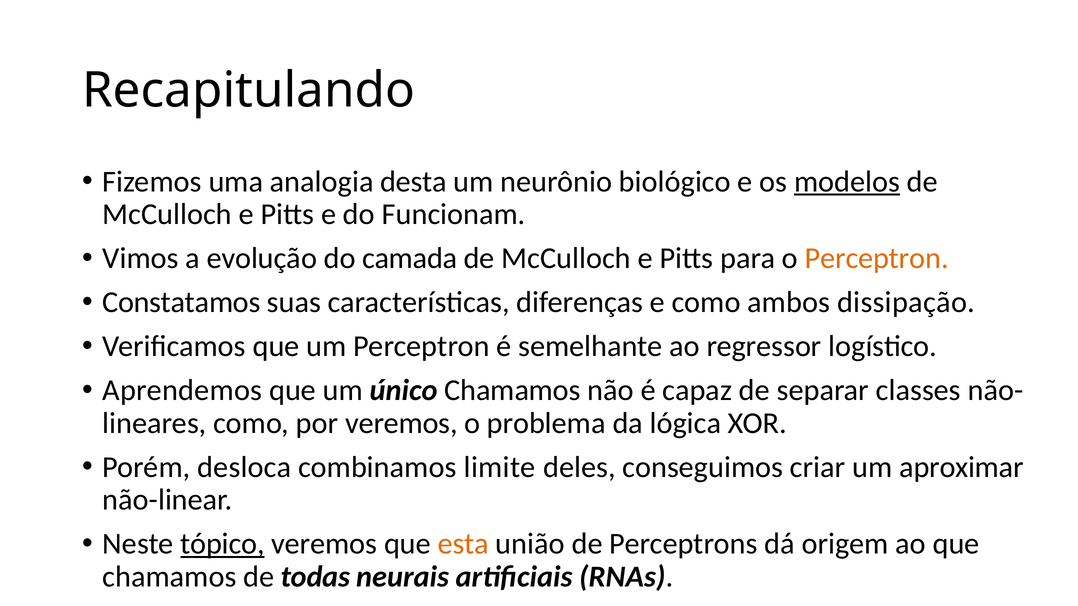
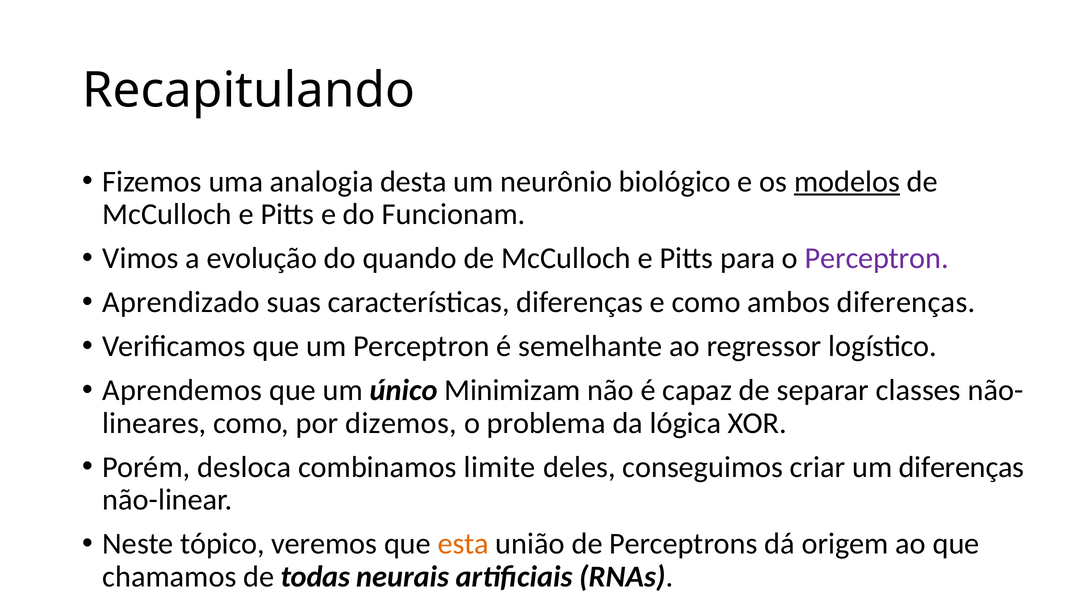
camada: camada -> quando
Perceptron at (877, 258) colour: orange -> purple
Constatamos: Constatamos -> Aprendizado
ambos dissipação: dissipação -> diferenças
único Chamamos: Chamamos -> Minimizam
por veremos: veremos -> dizemos
um aproximar: aproximar -> diferenças
tópico underline: present -> none
